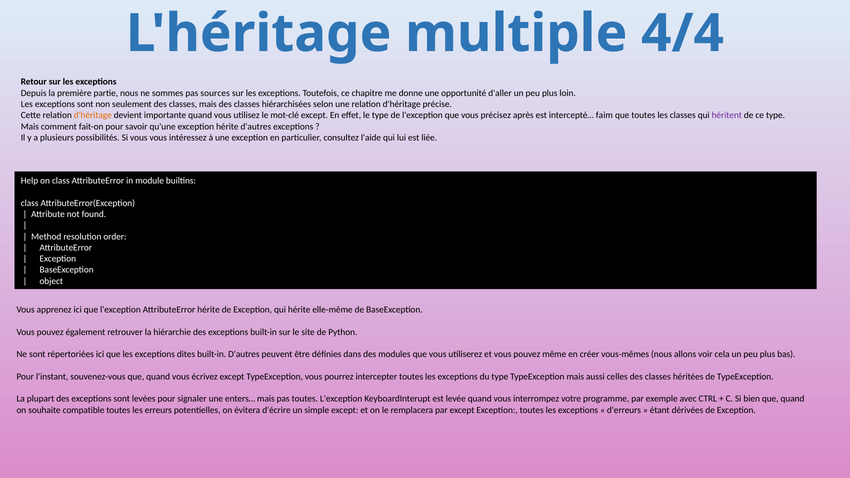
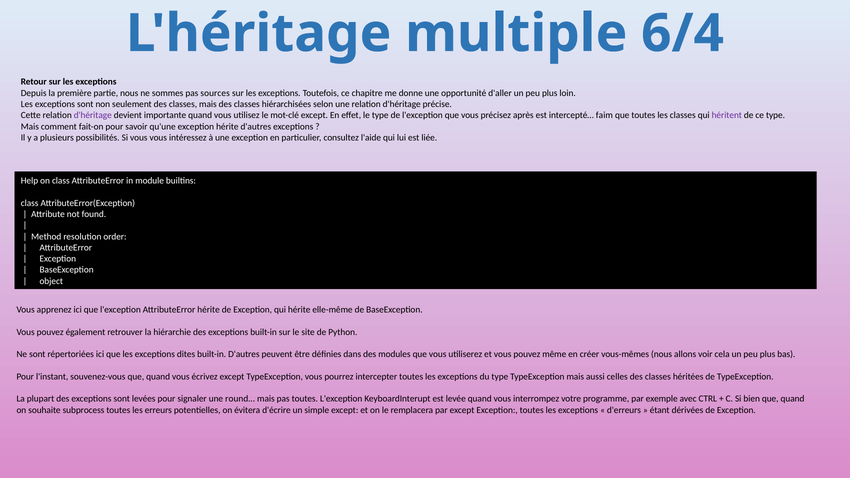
4/4: 4/4 -> 6/4
d'héritage at (93, 115) colour: orange -> purple
enters…: enters… -> round…
compatible: compatible -> subprocess
